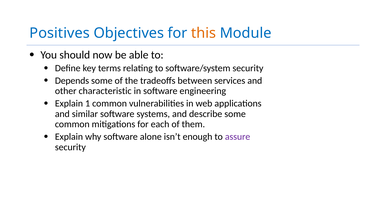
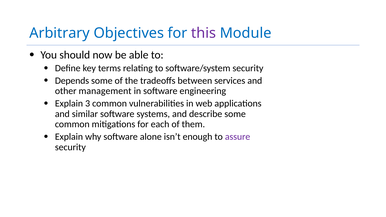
Positives: Positives -> Arbitrary
this colour: orange -> purple
characteristic: characteristic -> management
1: 1 -> 3
